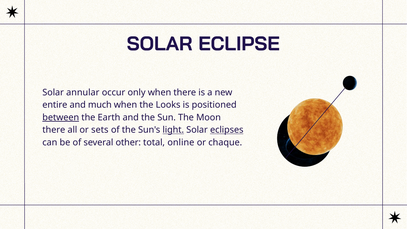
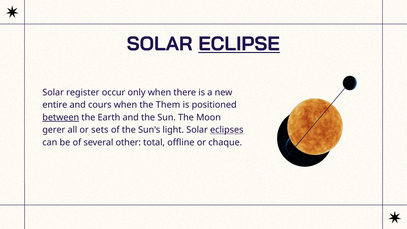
ECLIPSE underline: none -> present
annular: annular -> register
much: much -> cours
Looks: Looks -> Them
there at (54, 130): there -> gerer
light underline: present -> none
online: online -> offline
